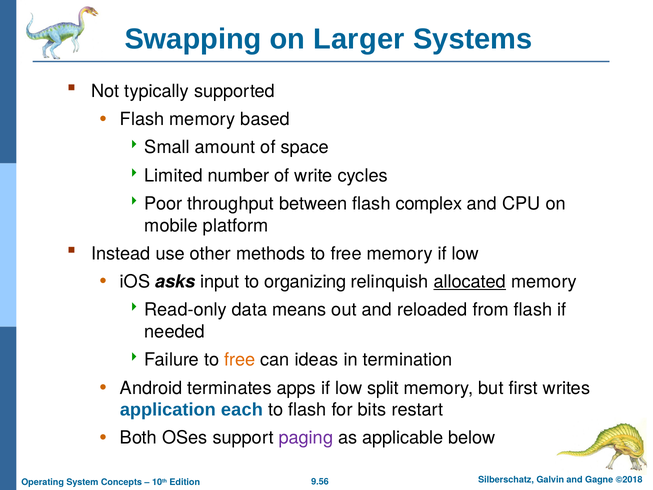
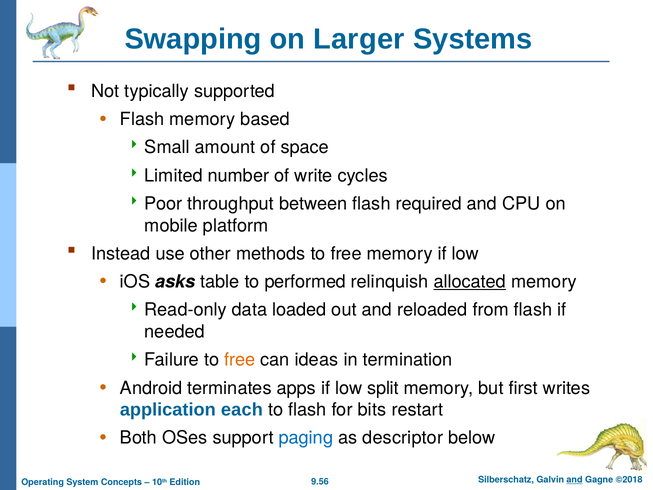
complex: complex -> required
input: input -> table
organizing: organizing -> performed
means: means -> loaded
paging colour: purple -> blue
applicable: applicable -> descriptor
and at (575, 480) underline: none -> present
